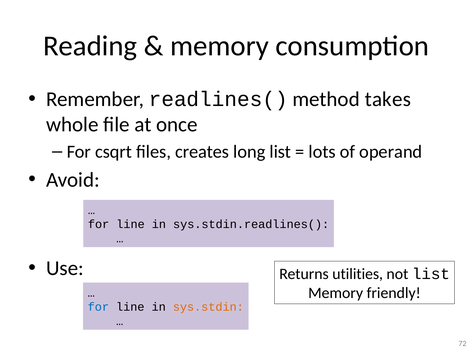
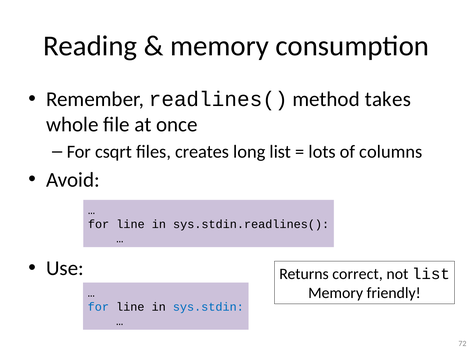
operand: operand -> columns
utilities: utilities -> correct
sys.stdin colour: orange -> blue
